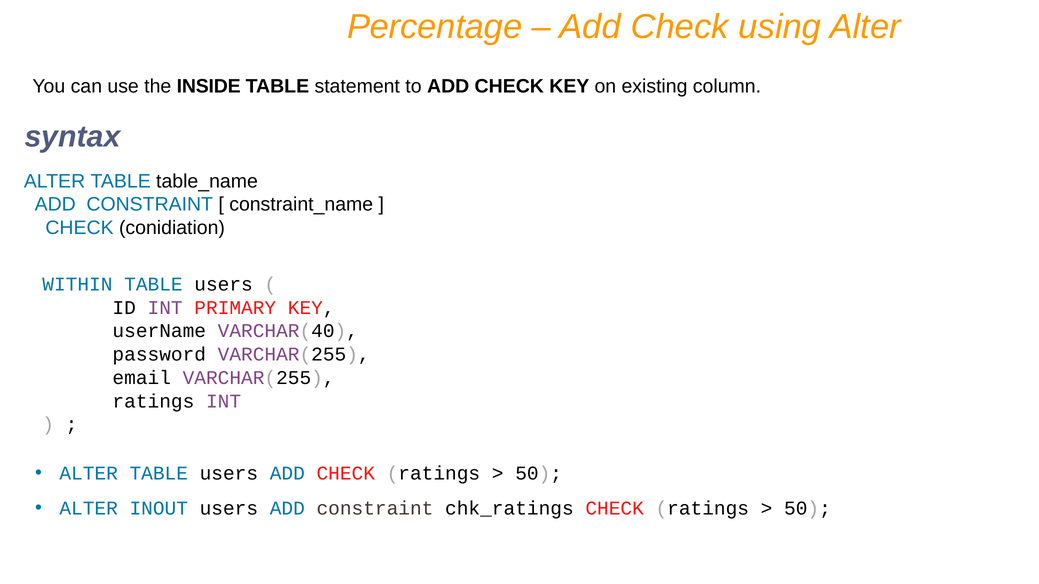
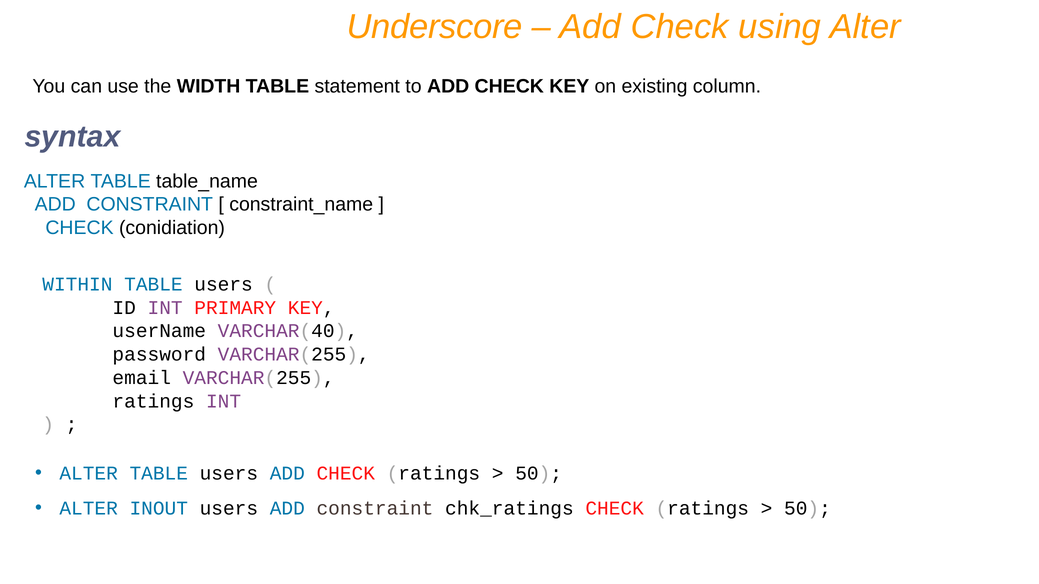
Percentage: Percentage -> Underscore
INSIDE: INSIDE -> WIDTH
